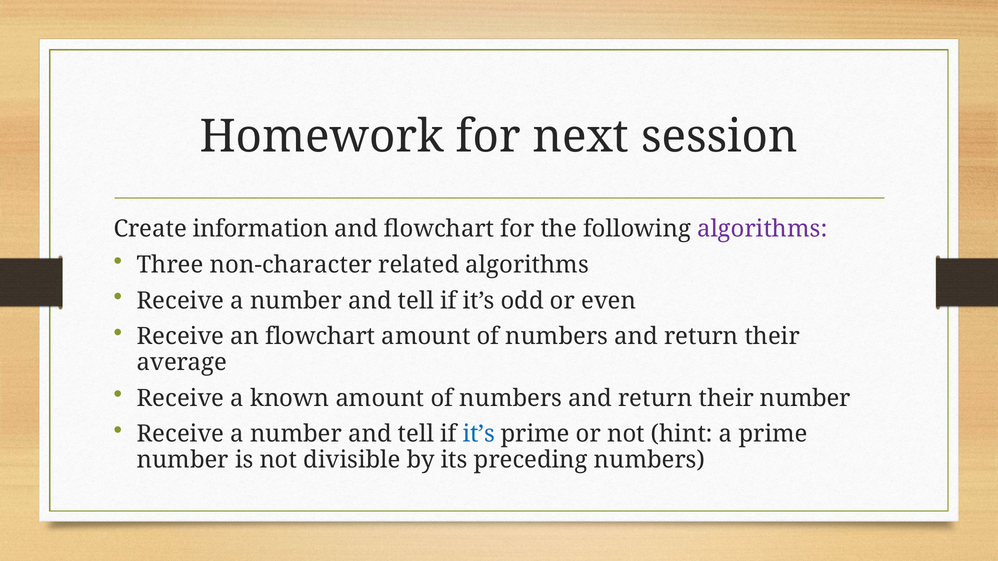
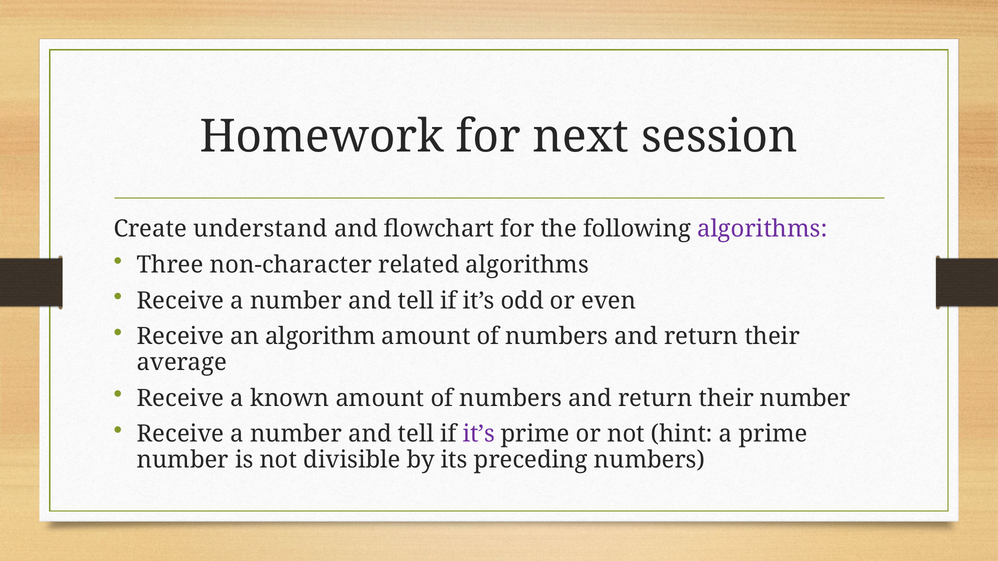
information: information -> understand
an flowchart: flowchart -> algorithm
it’s at (479, 434) colour: blue -> purple
